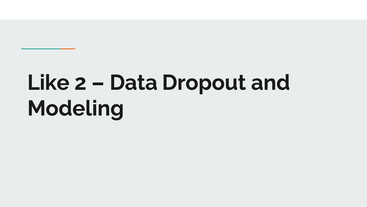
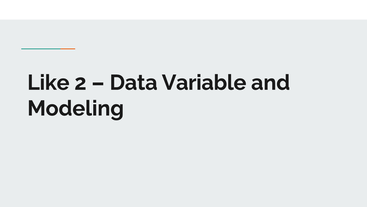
Dropout: Dropout -> Variable
